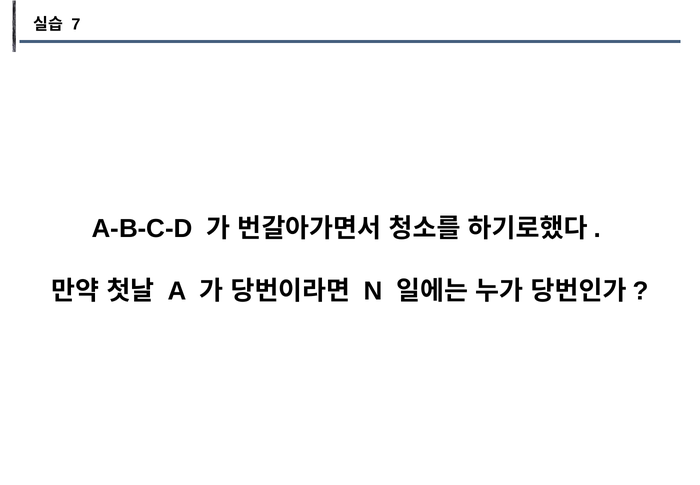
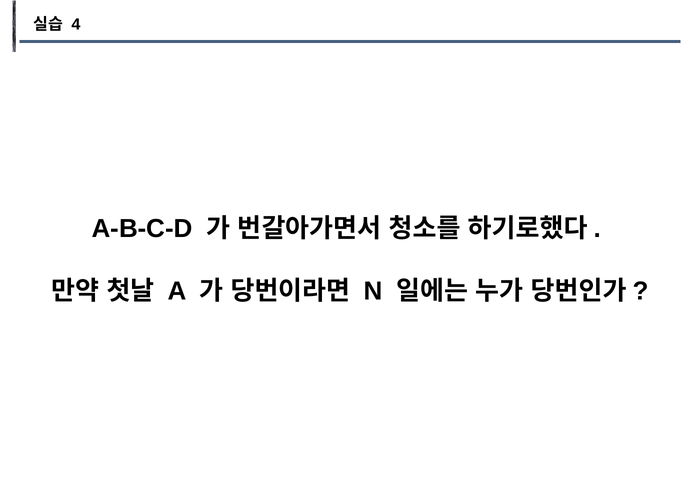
7: 7 -> 4
